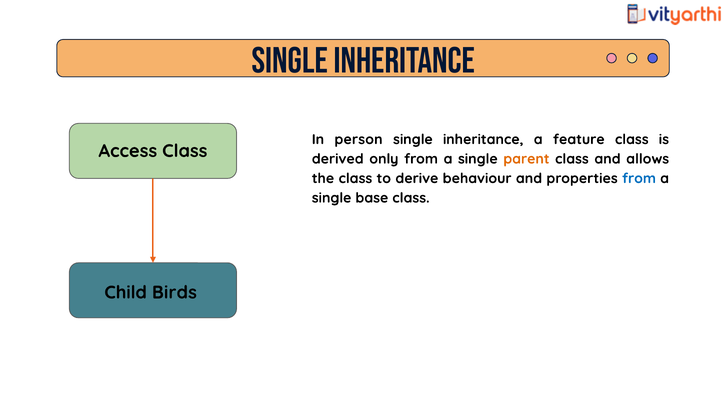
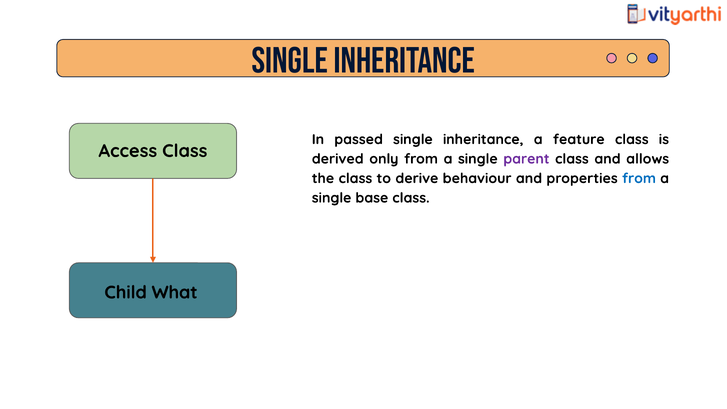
person: person -> passed
parent colour: orange -> purple
Birds: Birds -> What
